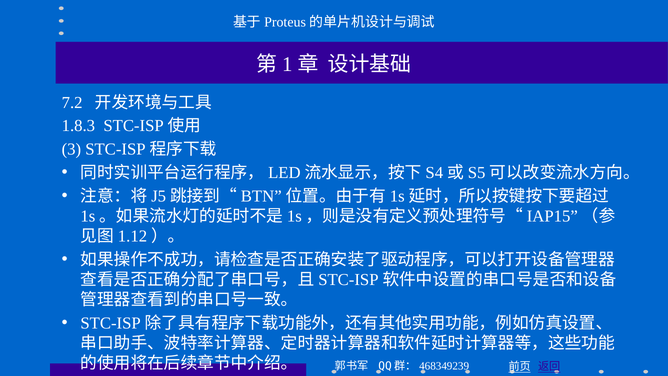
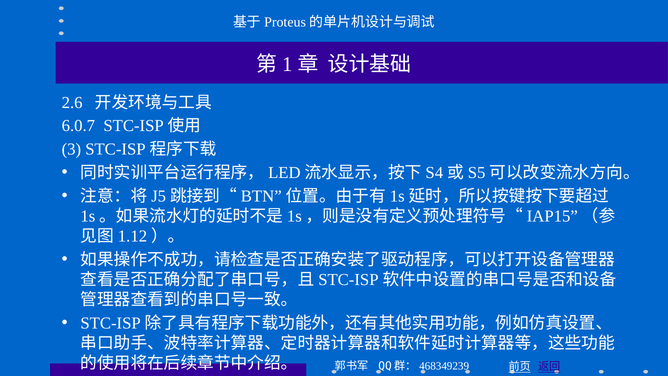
7.2: 7.2 -> 2.6
1.8.3: 1.8.3 -> 6.0.7
